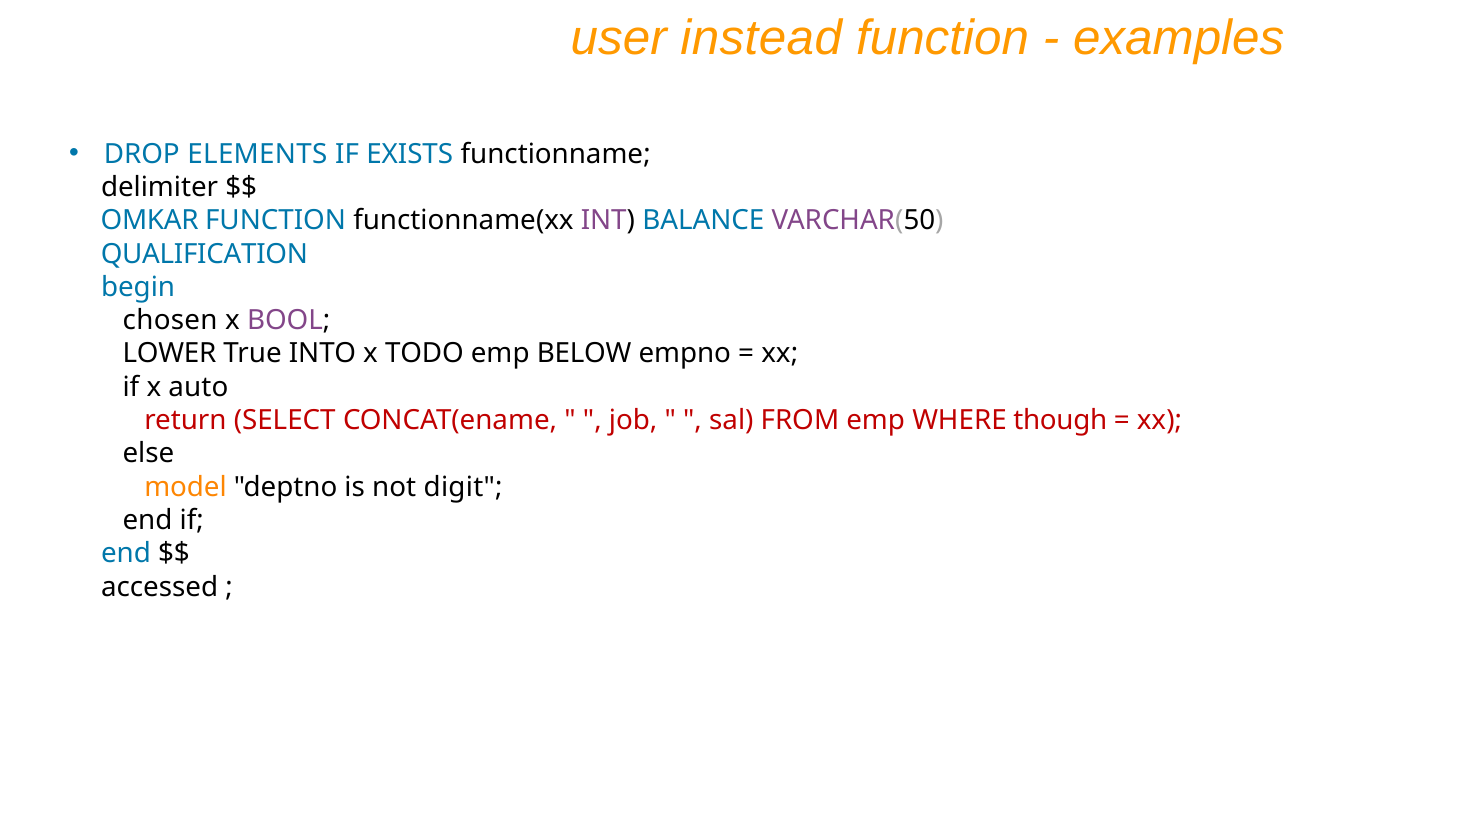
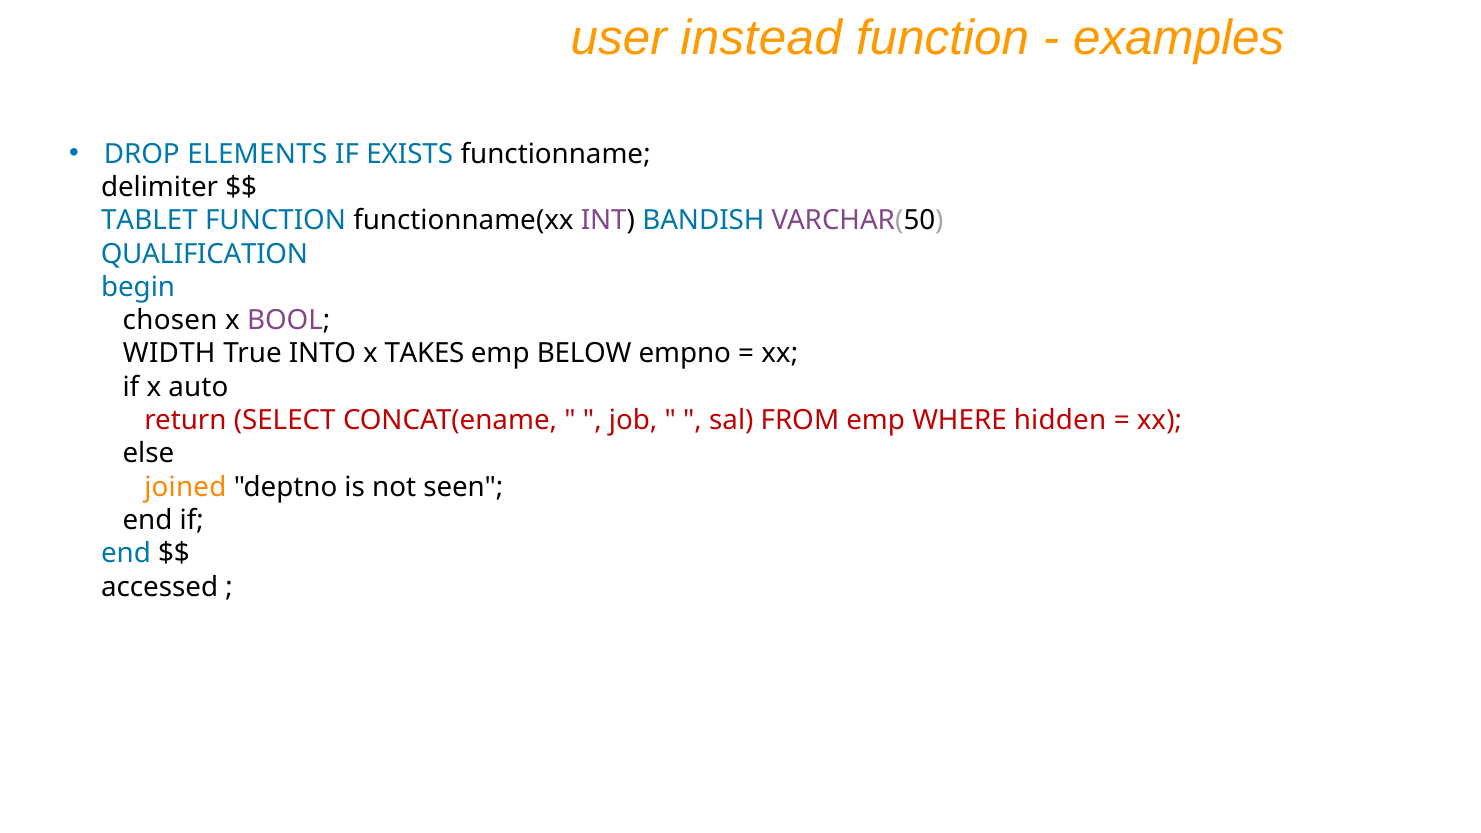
OMKAR: OMKAR -> TABLET
BALANCE: BALANCE -> BANDISH
LOWER: LOWER -> WIDTH
TODO: TODO -> TAKES
though: though -> hidden
model: model -> joined
digit: digit -> seen
